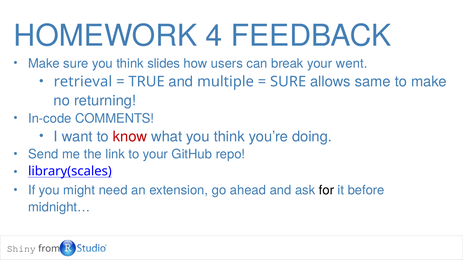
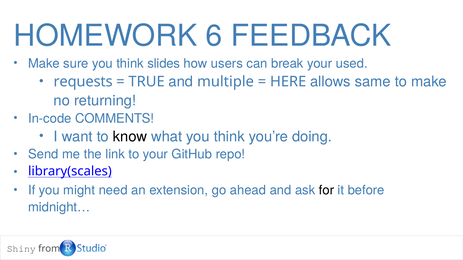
4: 4 -> 6
went: went -> used
retrieval: retrieval -> requests
SURE at (288, 82): SURE -> HERE
know colour: red -> black
